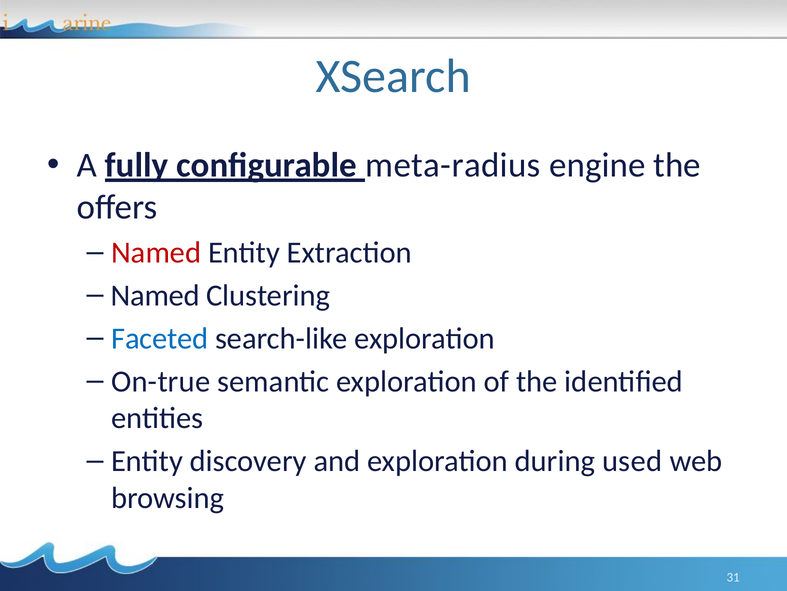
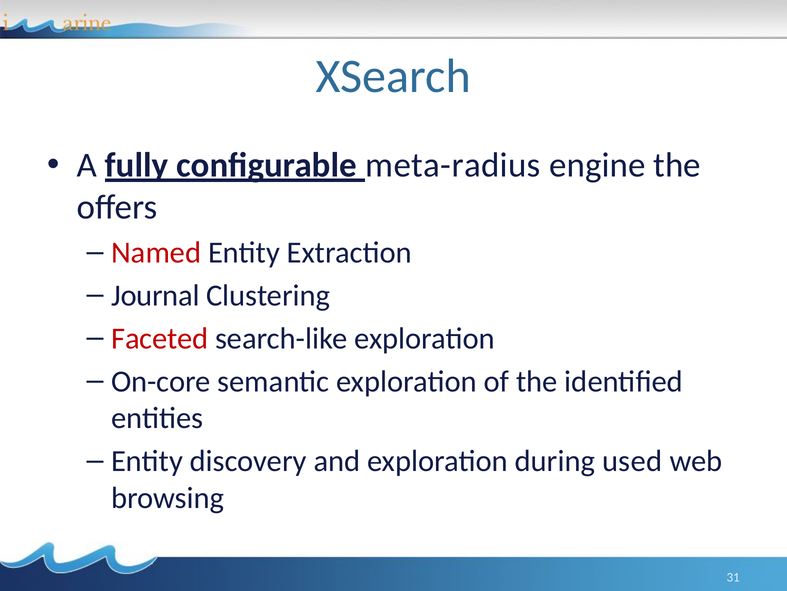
Named at (155, 295): Named -> Journal
Faceted colour: blue -> red
On-true: On-true -> On-core
